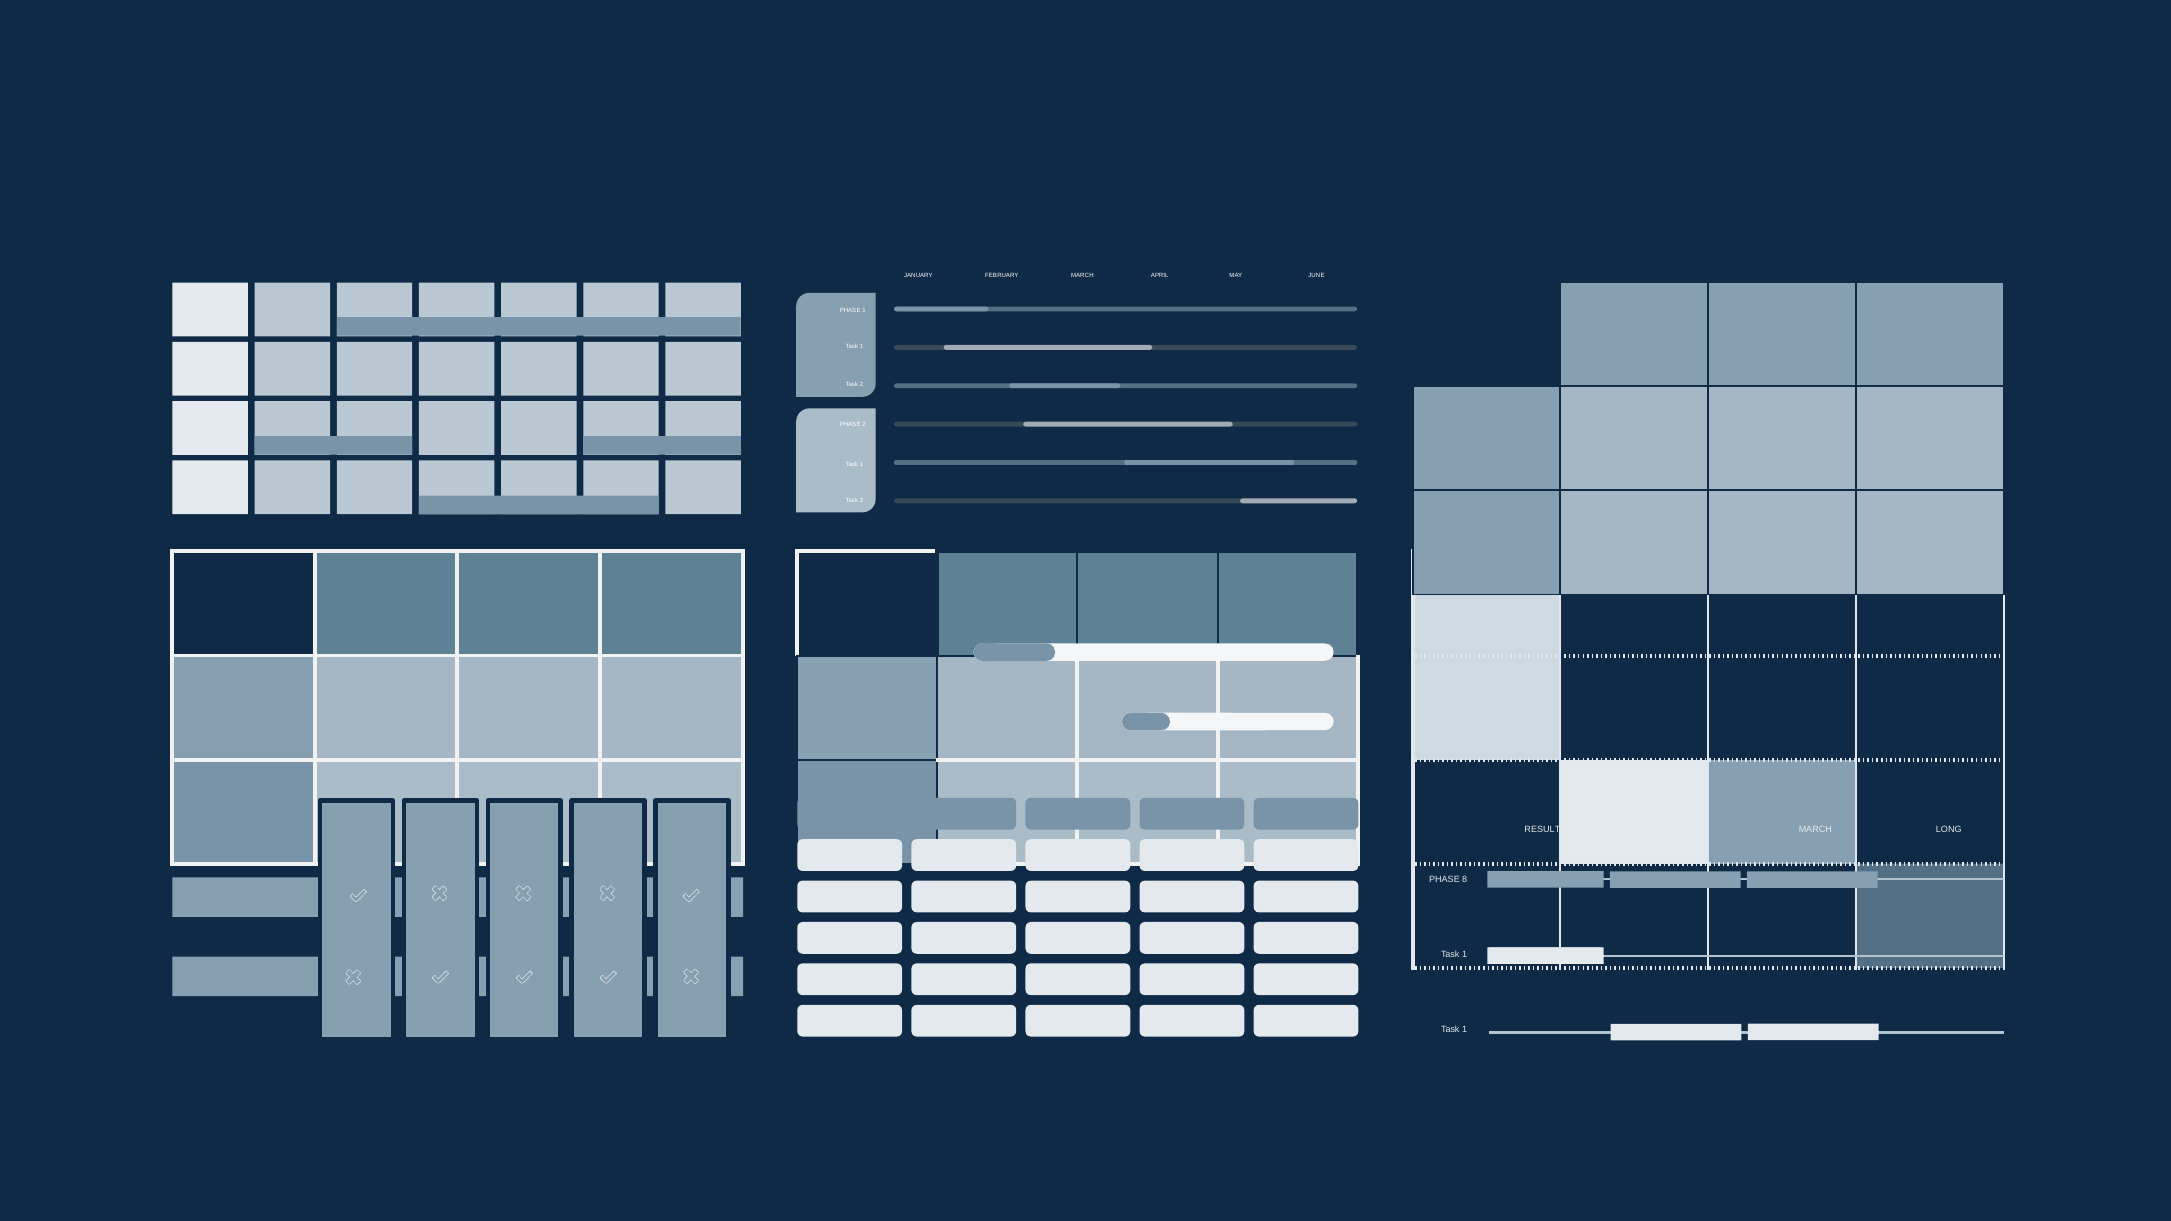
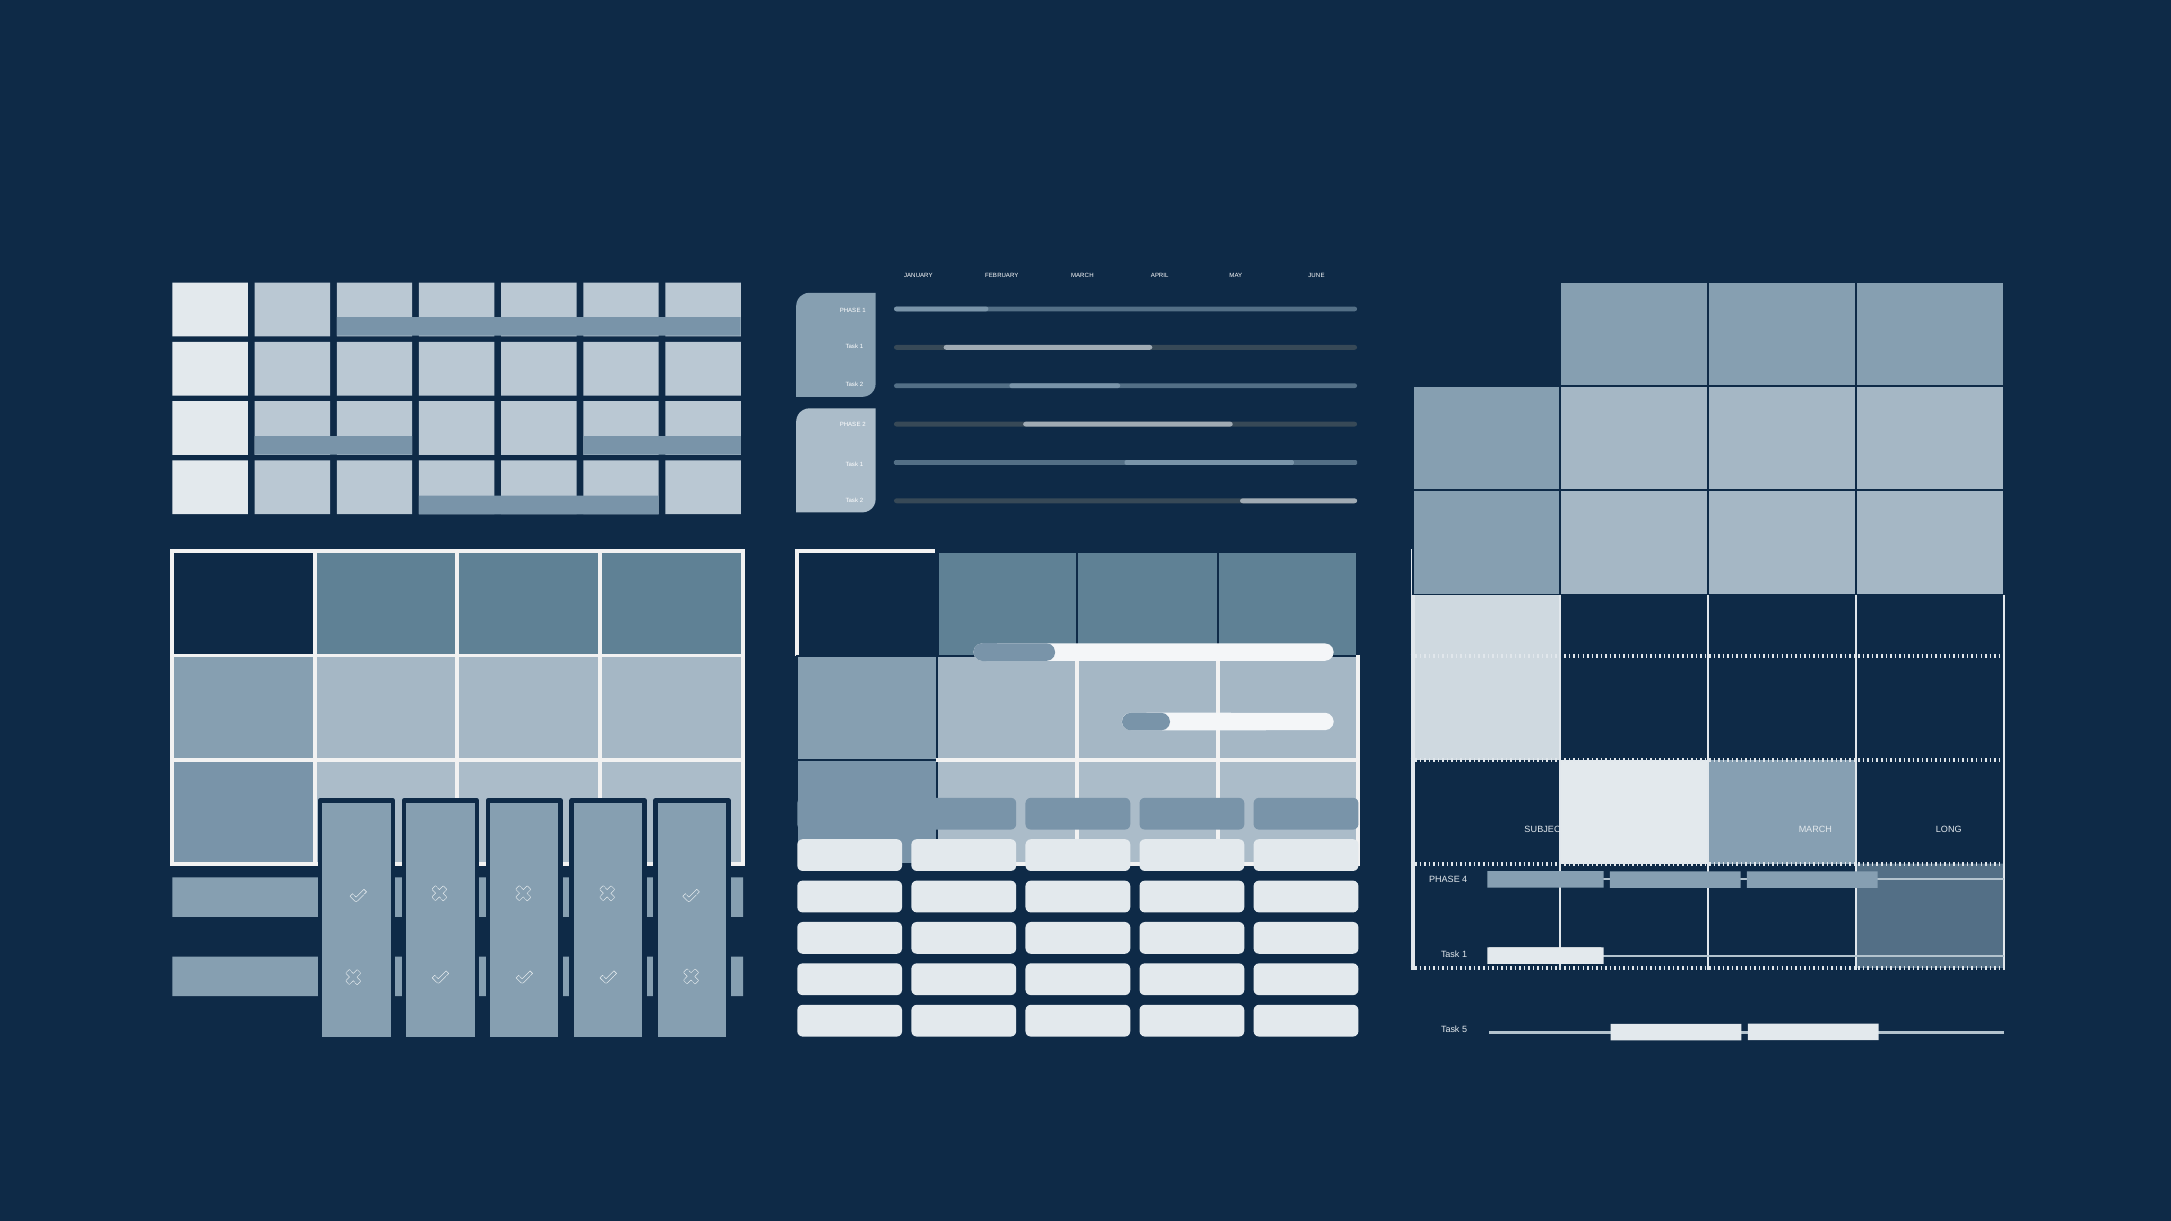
RESULTS: RESULTS -> SUBJECT
8: 8 -> 4
1 at (1465, 1030): 1 -> 5
